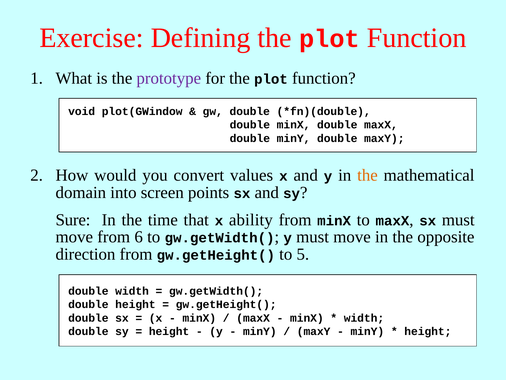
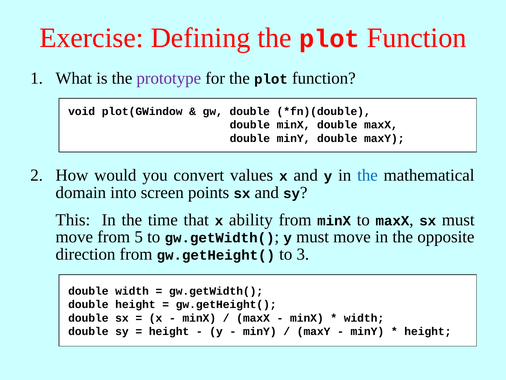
the at (367, 175) colour: orange -> blue
Sure: Sure -> This
6: 6 -> 5
5: 5 -> 3
